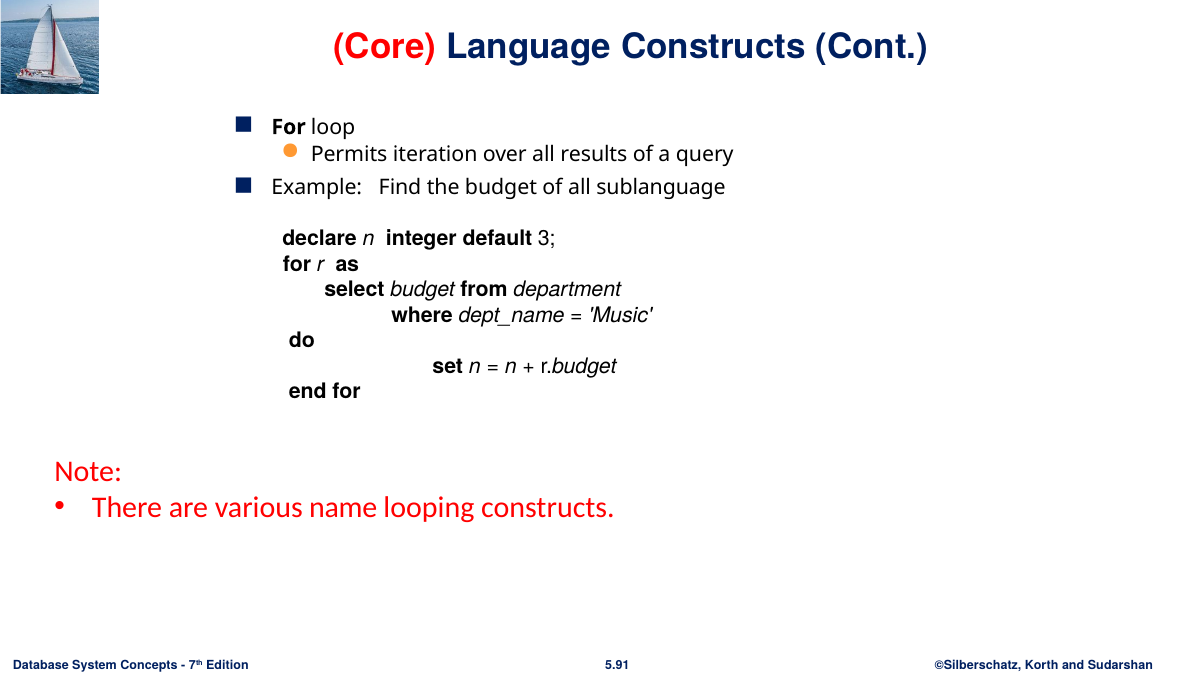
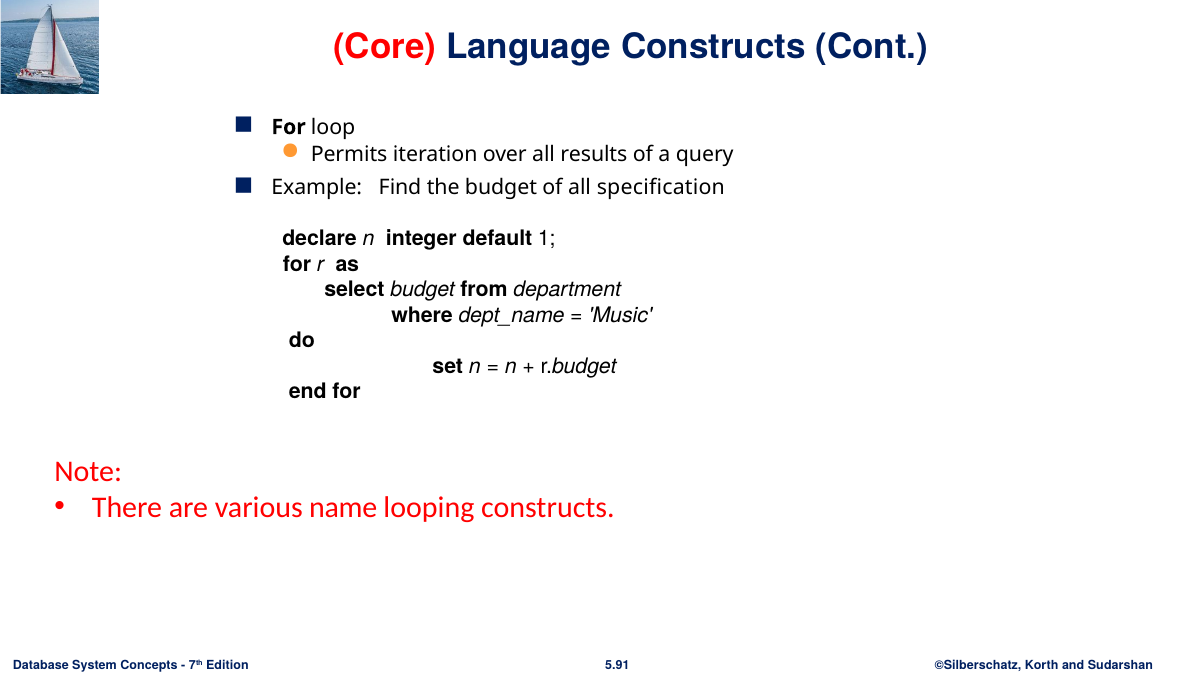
sublanguage: sublanguage -> specification
3: 3 -> 1
